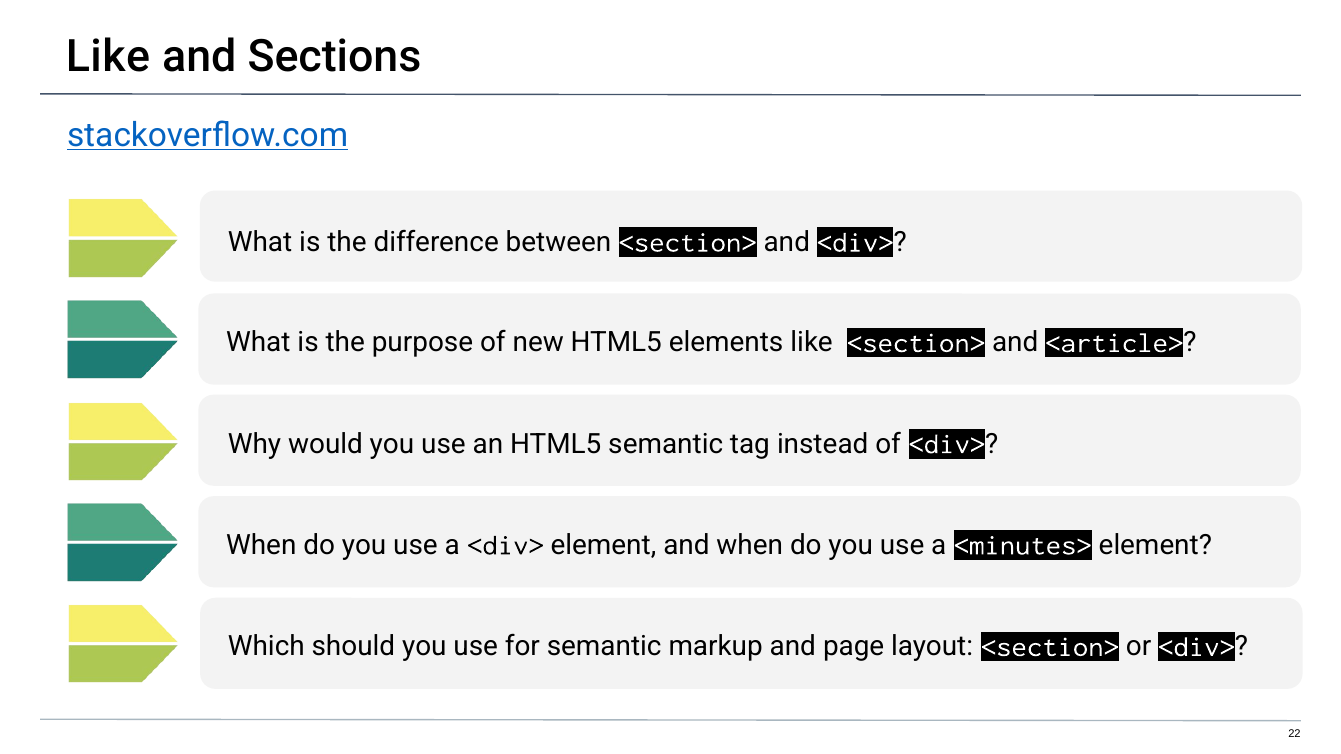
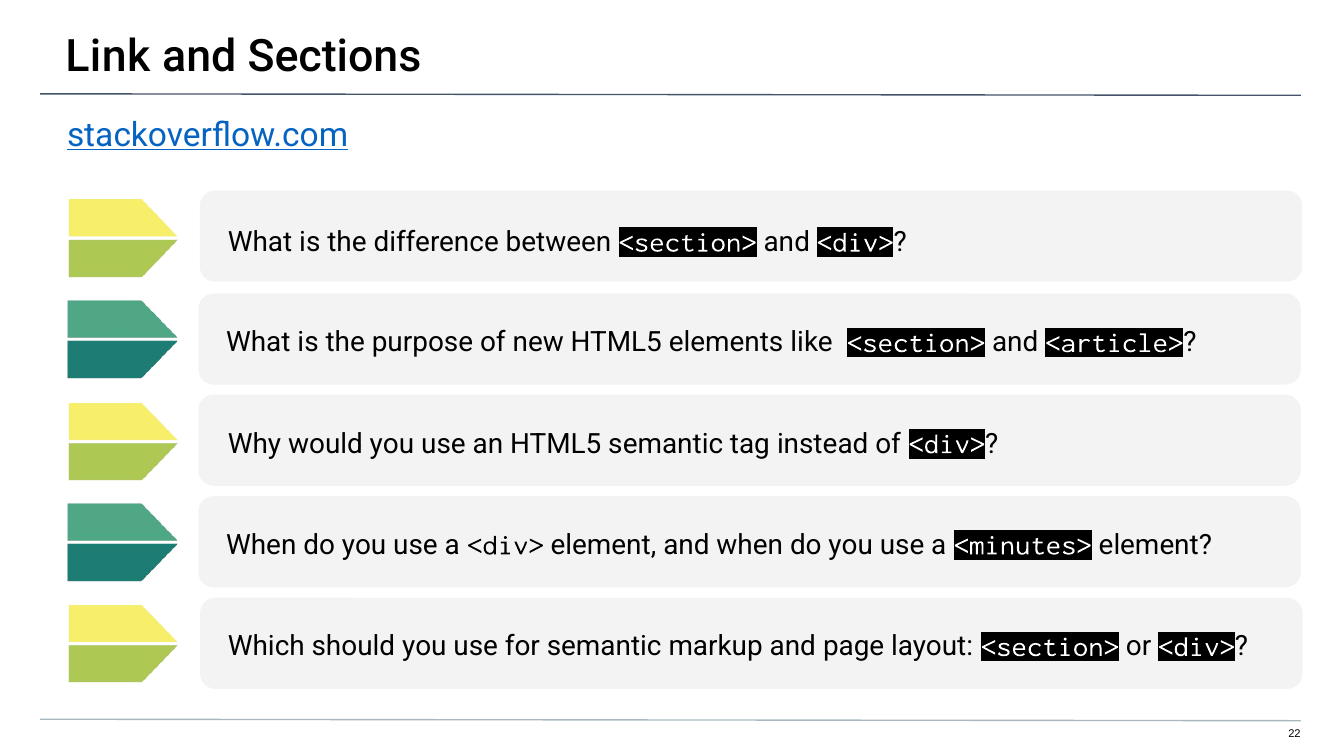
Like at (108, 57): Like -> Link
